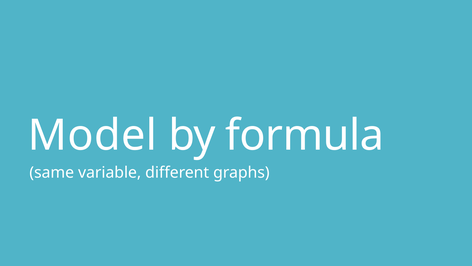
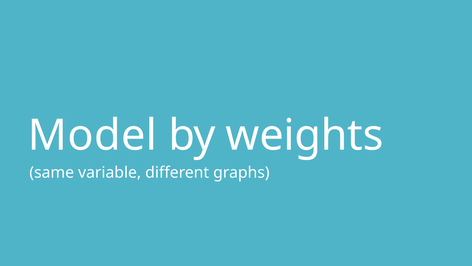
formula: formula -> weights
